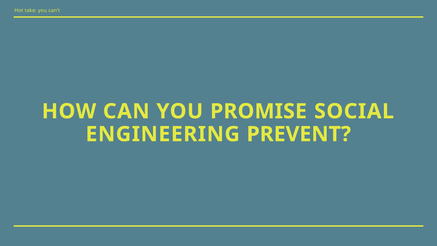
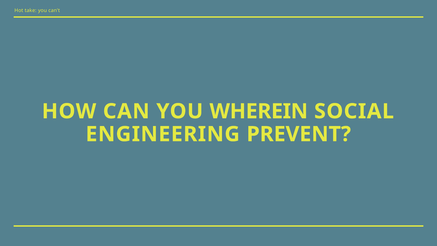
PROMISE: PROMISE -> WHEREIN
